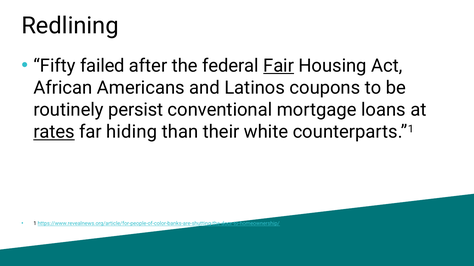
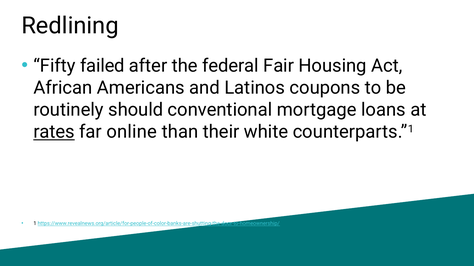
Fair underline: present -> none
persist: persist -> should
hiding: hiding -> online
